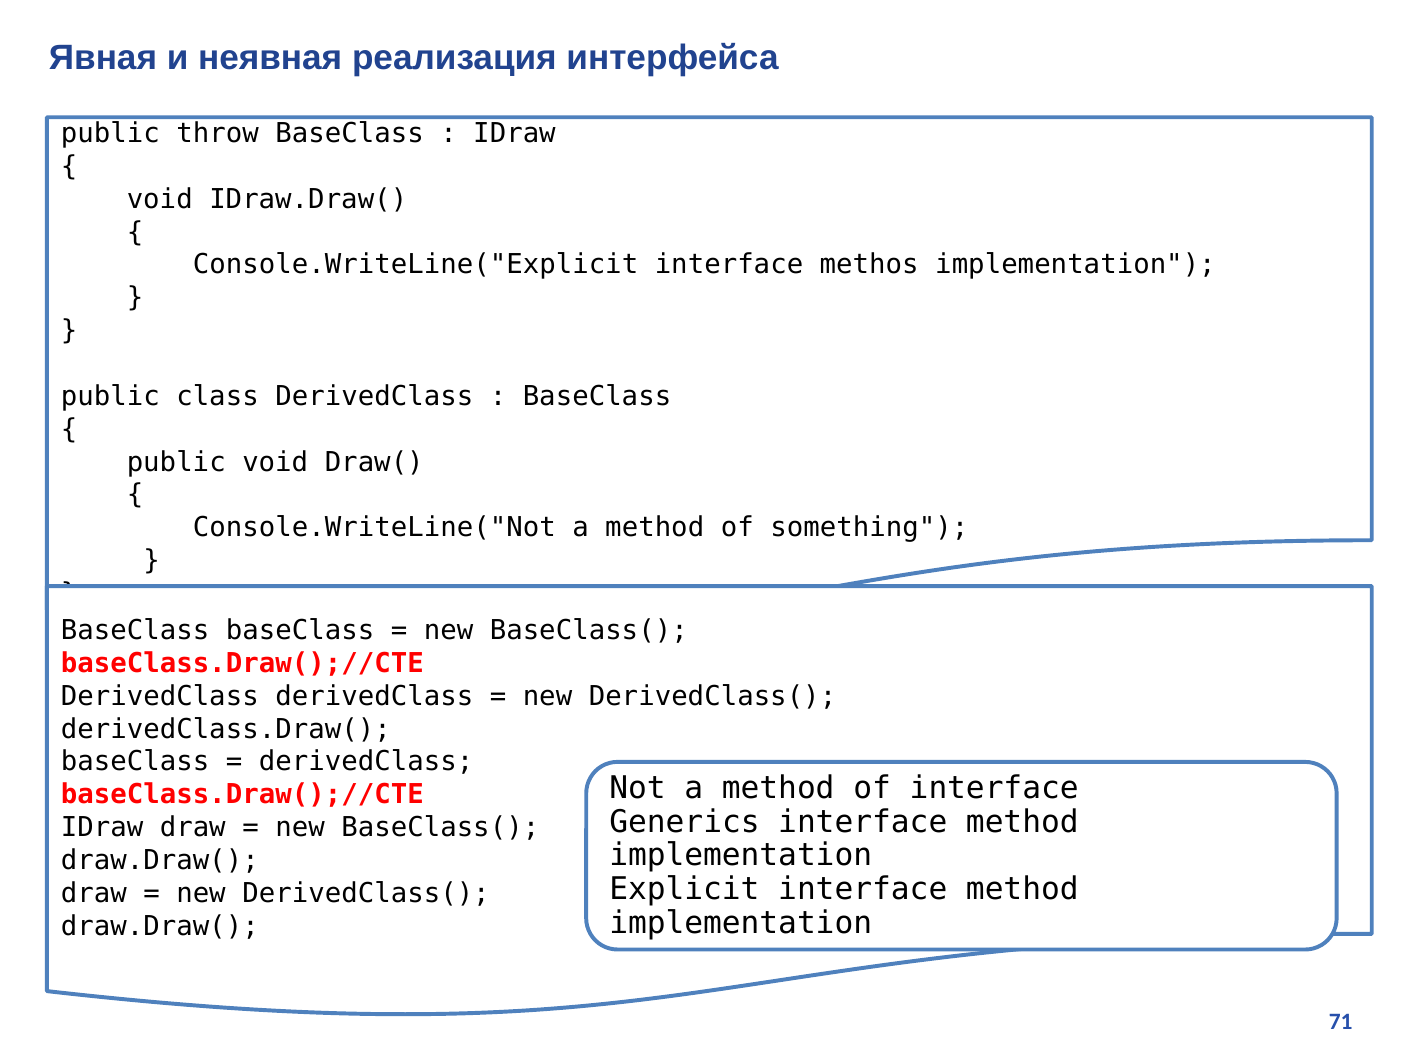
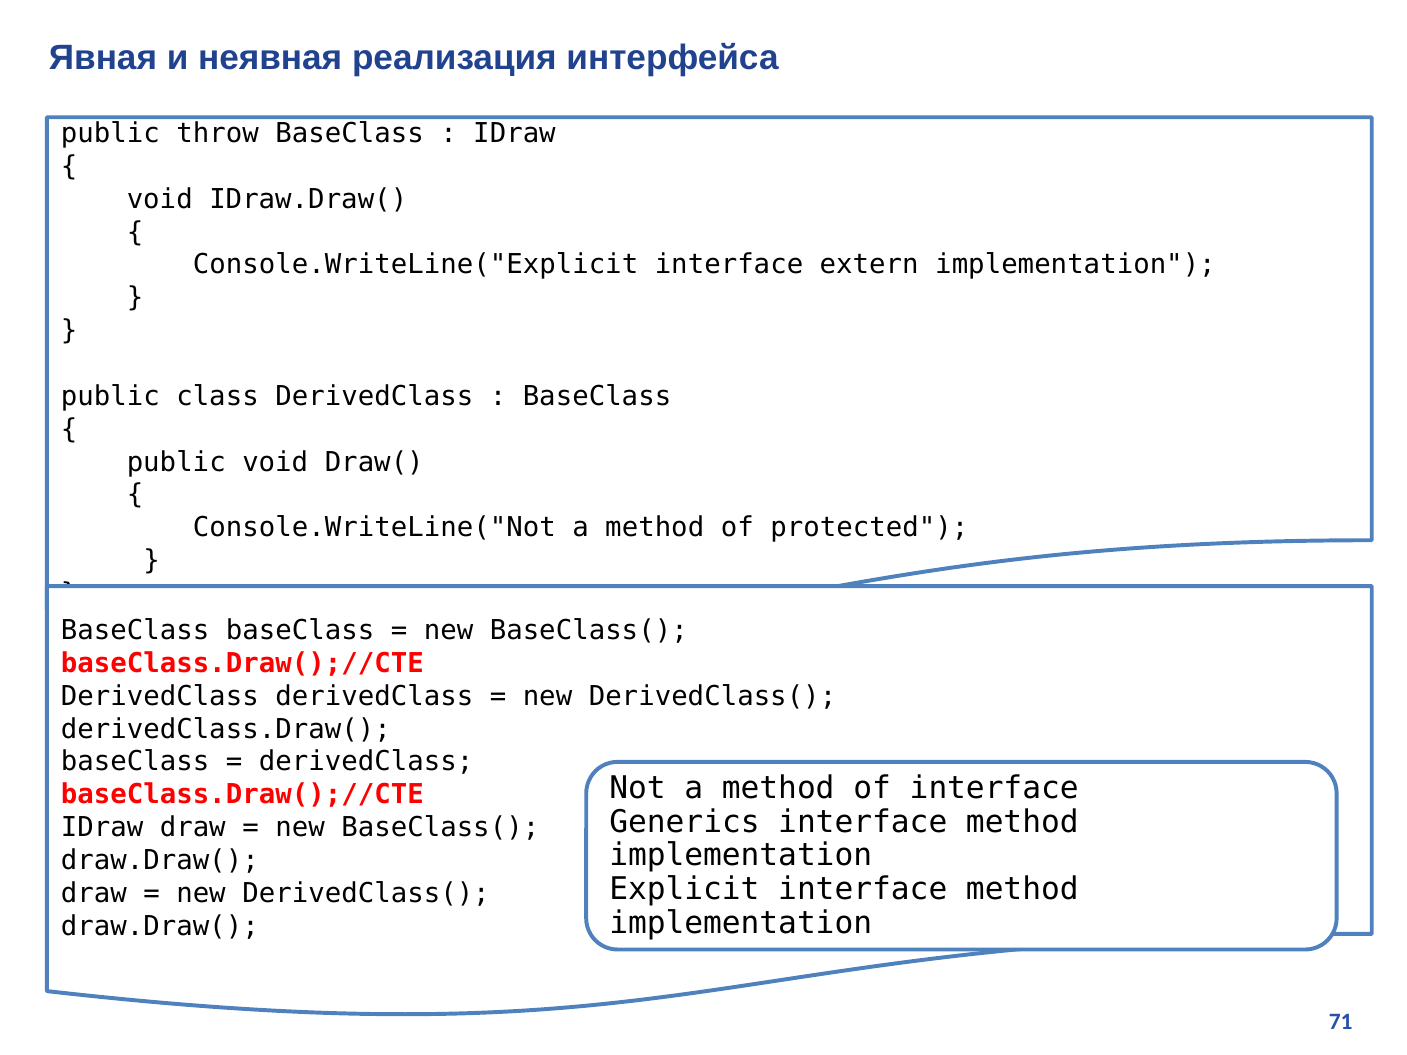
methos: methos -> extern
something: something -> protected
